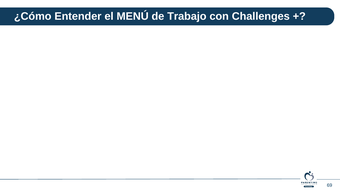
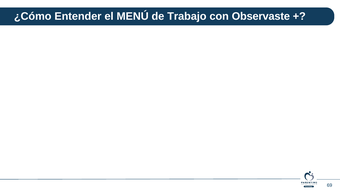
Challenges: Challenges -> Observaste
